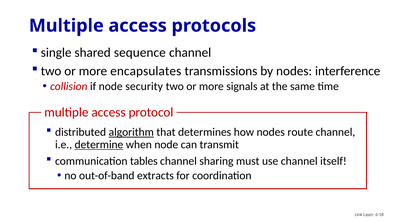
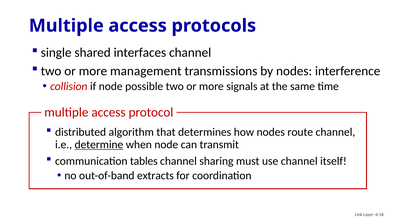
sequence: sequence -> interfaces
encapsulates: encapsulates -> management
security: security -> possible
algorithm underline: present -> none
